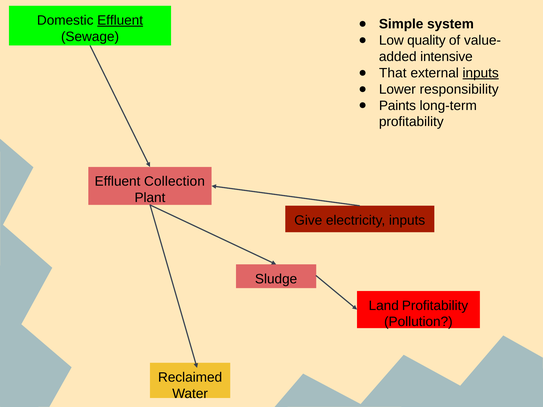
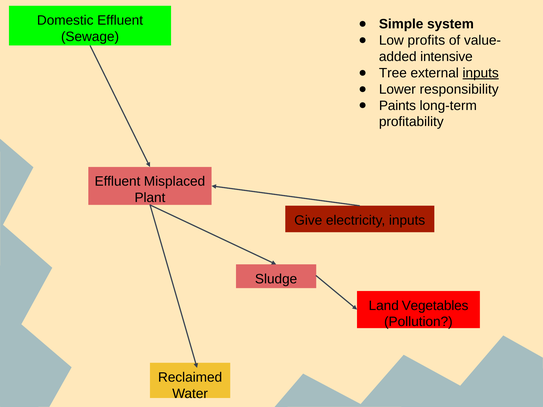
Effluent at (120, 20) underline: present -> none
quality: quality -> profits
That: That -> Tree
Collection: Collection -> Misplaced
Land Profitability: Profitability -> Vegetables
